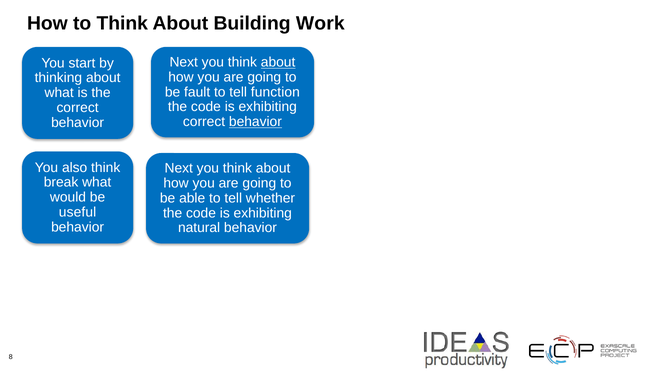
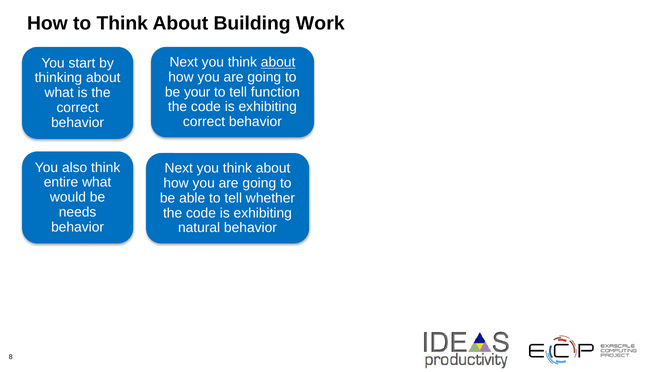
fault: fault -> your
behavior at (255, 122) underline: present -> none
break: break -> entire
useful: useful -> needs
